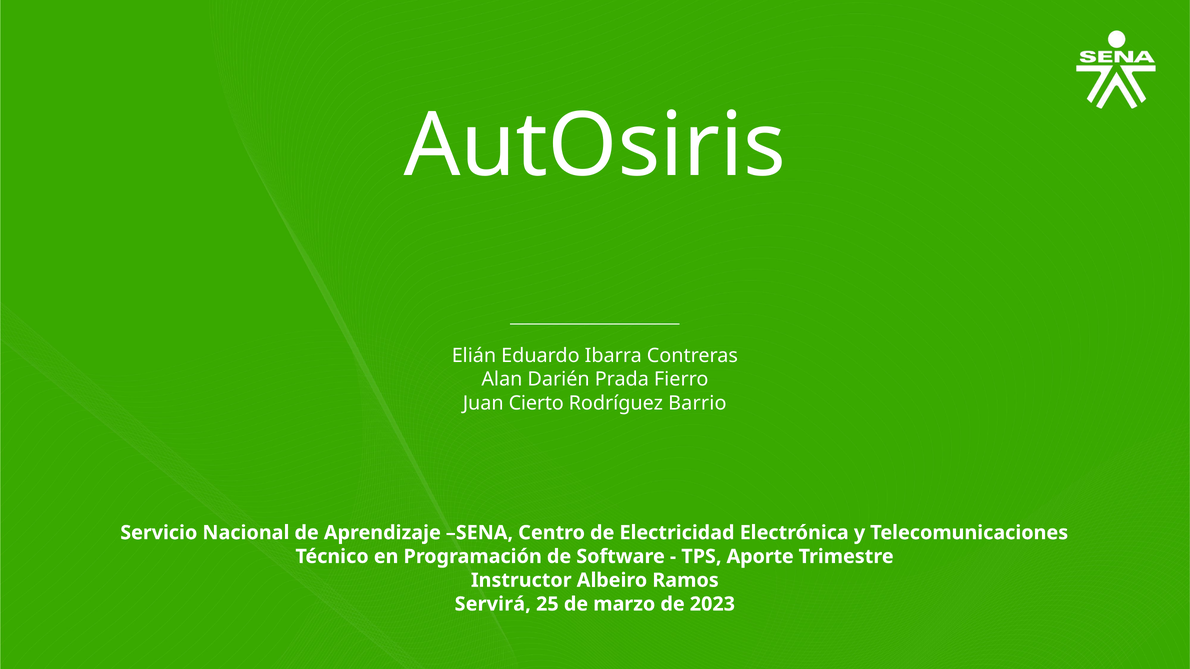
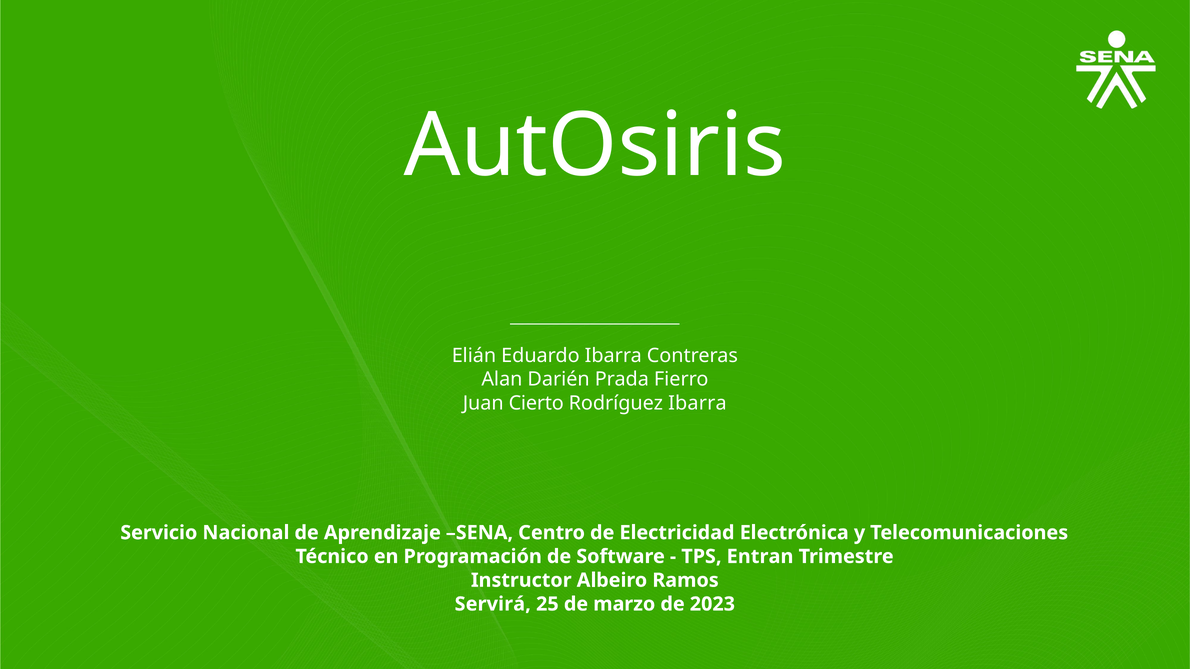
Rodríguez Barrio: Barrio -> Ibarra
Aporte: Aporte -> Entran
